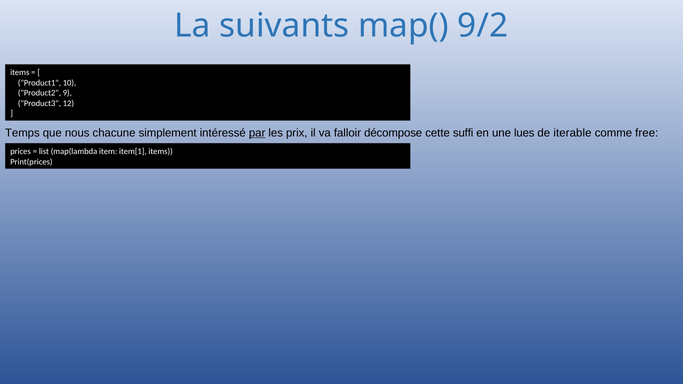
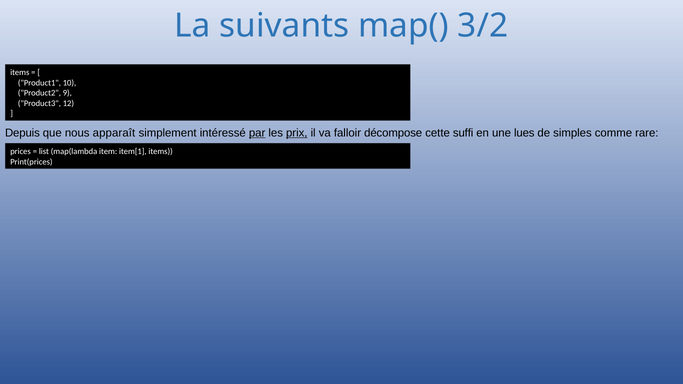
9/2: 9/2 -> 3/2
Temps: Temps -> Depuis
chacune: chacune -> apparaît
prix underline: none -> present
iterable: iterable -> simples
free: free -> rare
